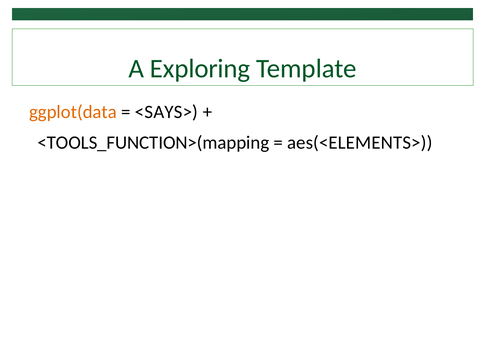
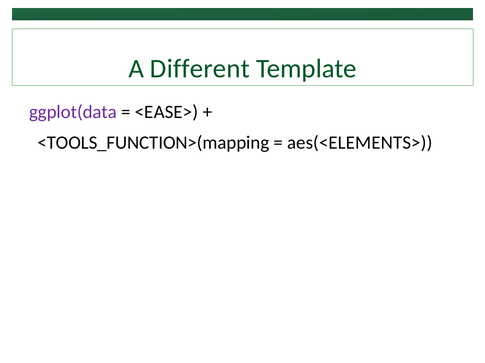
Exploring: Exploring -> Different
ggplot(data colour: orange -> purple
<SAYS>: <SAYS> -> <EASE>
